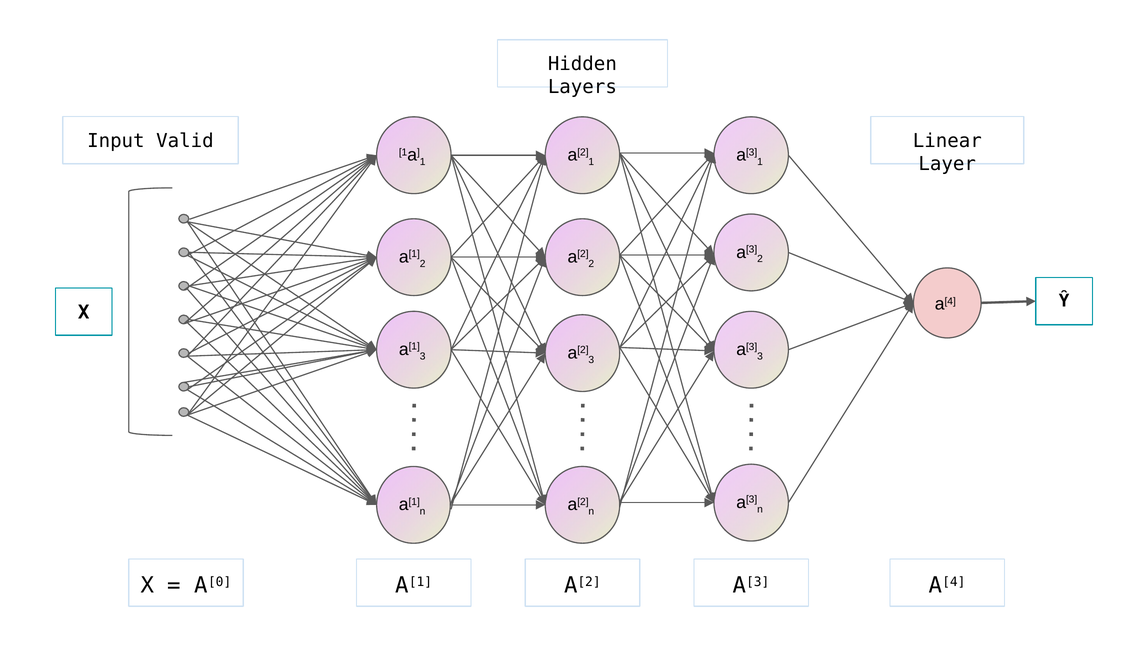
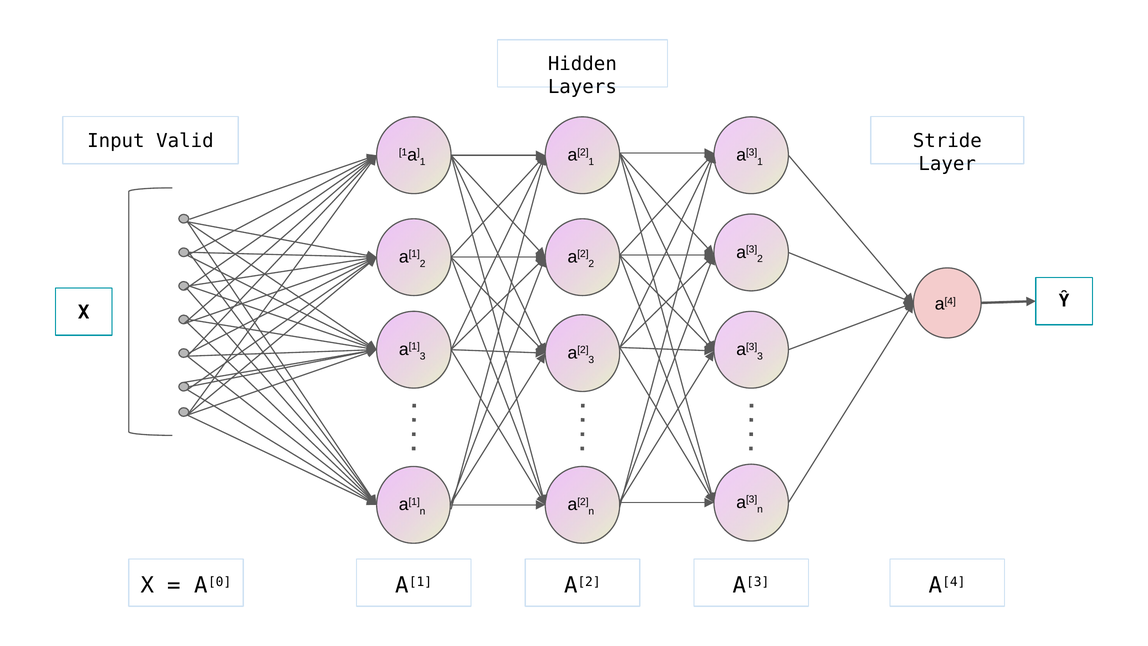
Linear: Linear -> Stride
